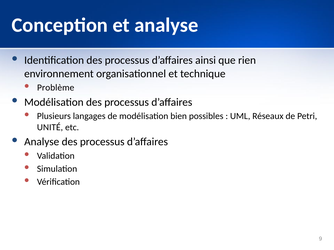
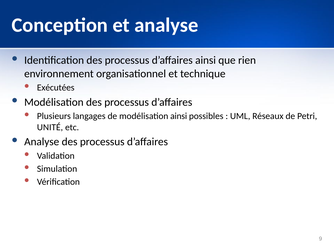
Problème: Problème -> Exécutées
modélisation bien: bien -> ainsi
